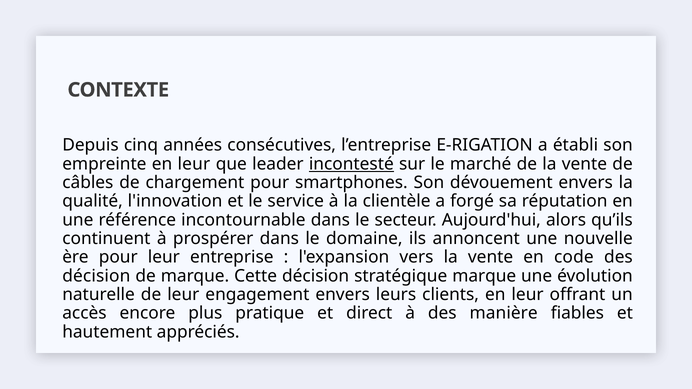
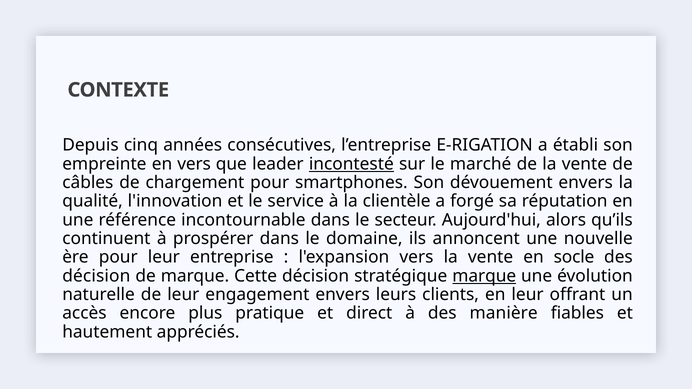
empreinte en leur: leur -> vers
code: code -> socle
marque at (484, 276) underline: none -> present
